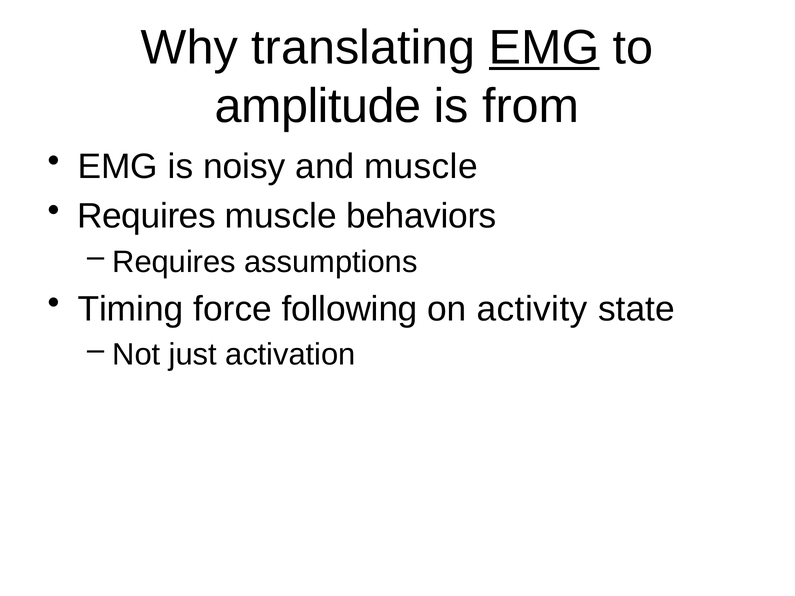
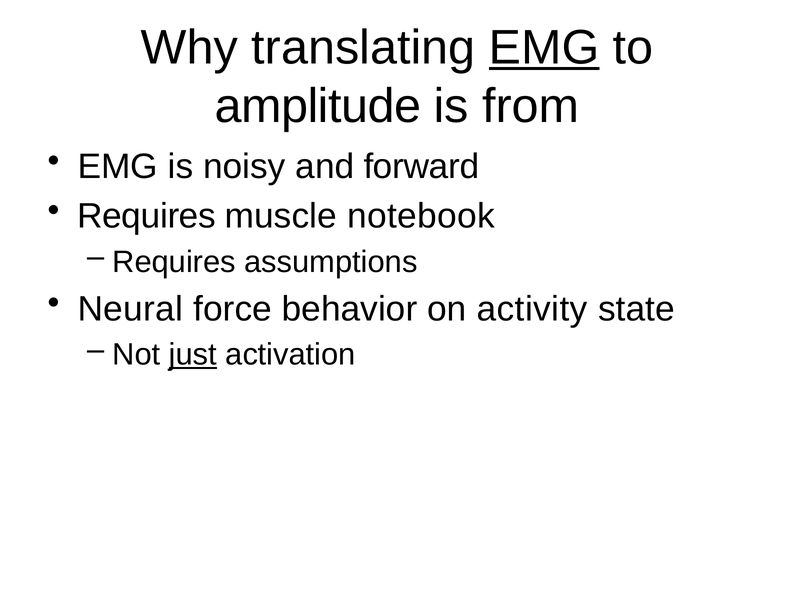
and muscle: muscle -> forward
behaviors: behaviors -> notebook
Timing: Timing -> Neural
following: following -> behavior
just underline: none -> present
